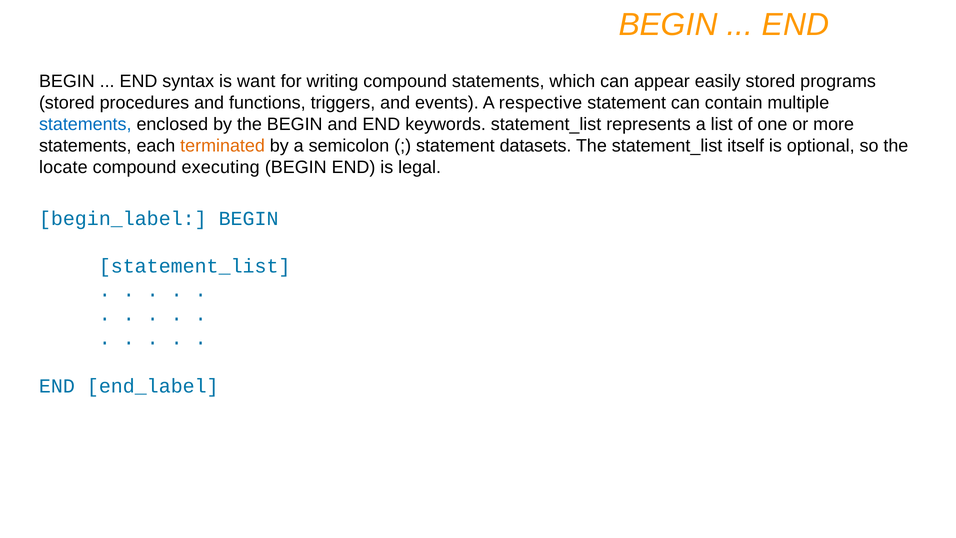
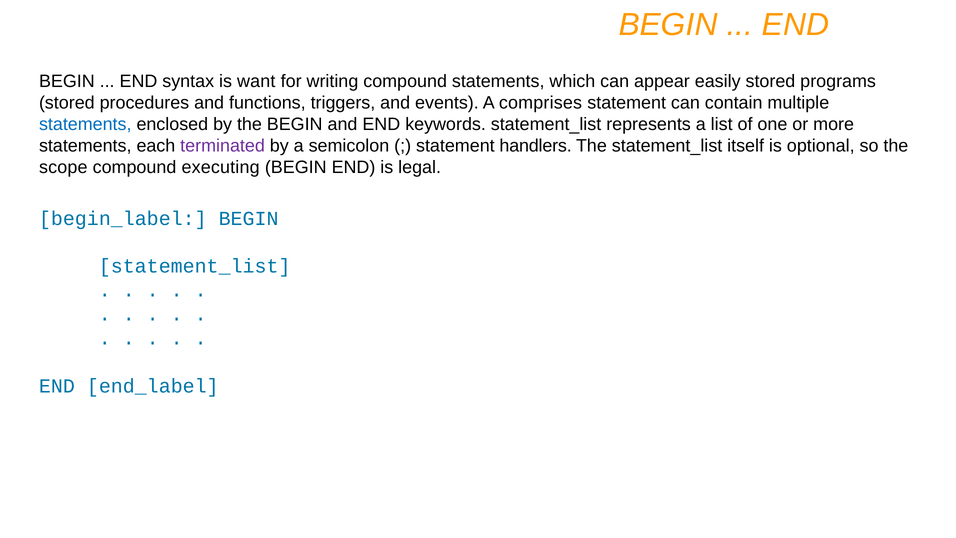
respective: respective -> comprises
terminated colour: orange -> purple
datasets: datasets -> handlers
locate: locate -> scope
